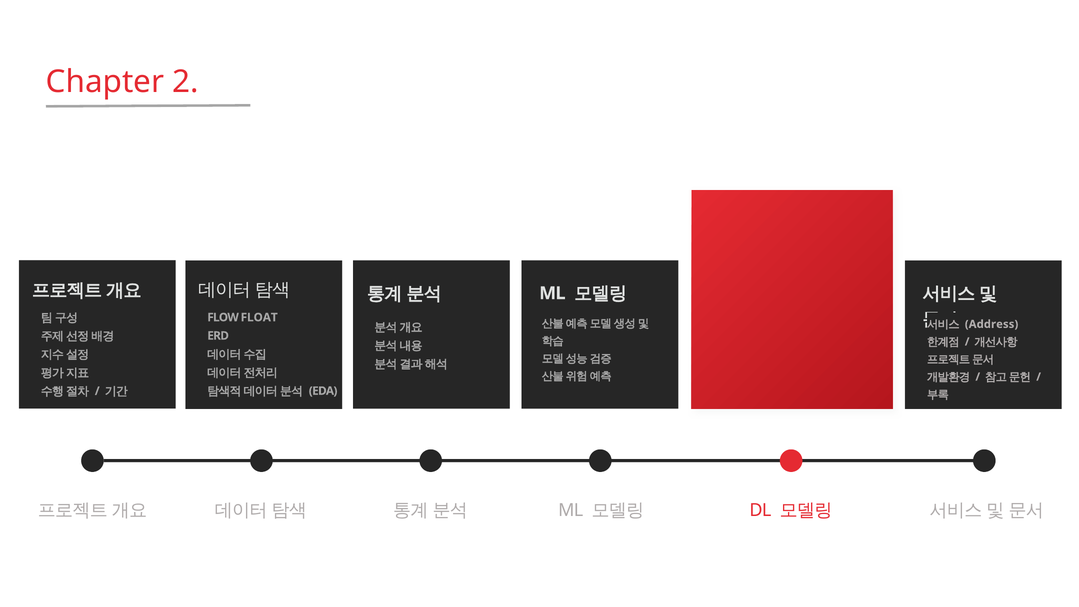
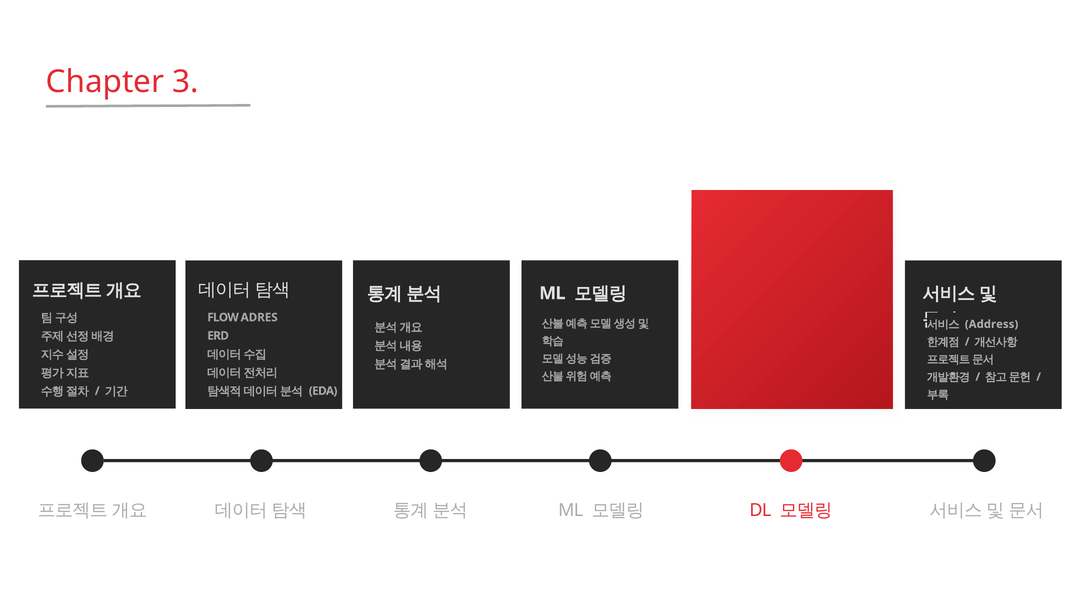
2: 2 -> 3
FLOAT: FLOAT -> ADRES
